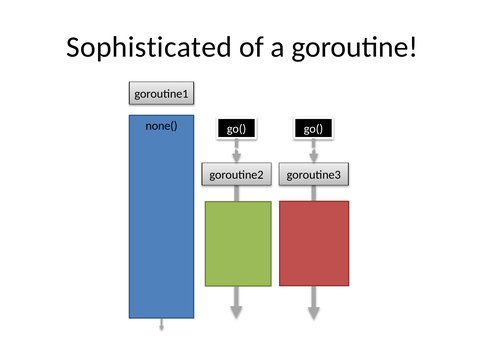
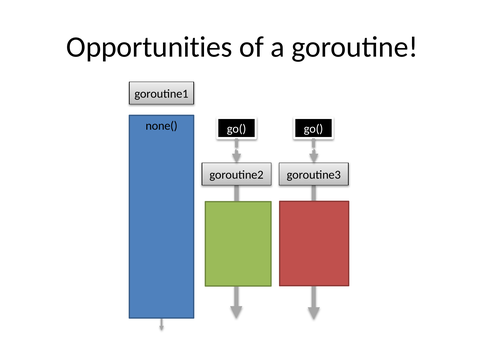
Sophisticated: Sophisticated -> Opportunities
